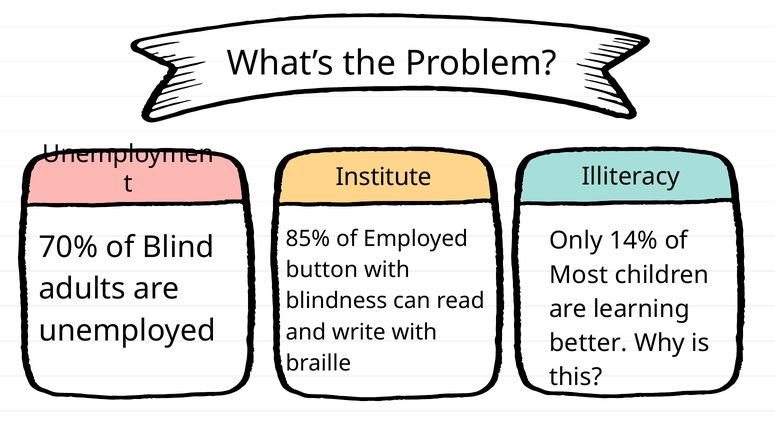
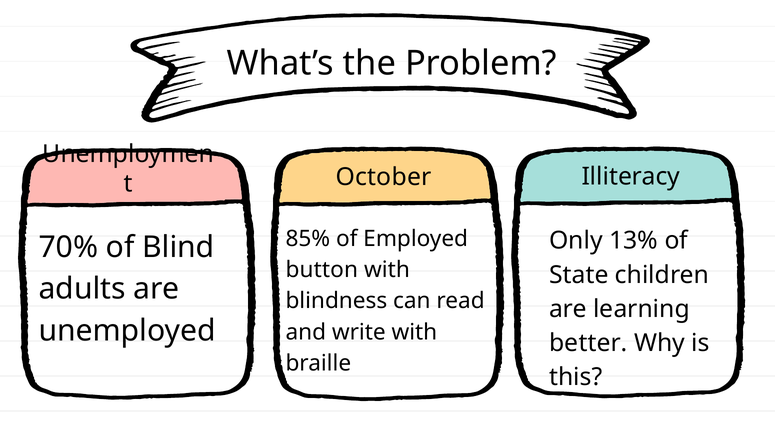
Institute: Institute -> October
14%: 14% -> 13%
Most: Most -> State
